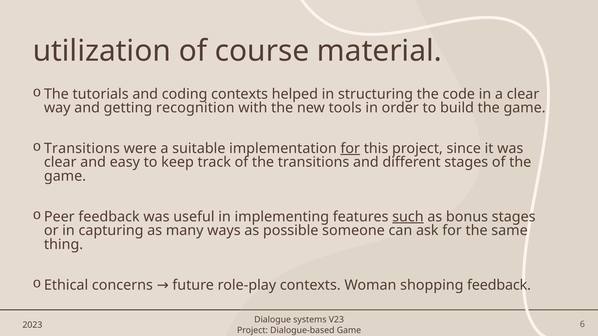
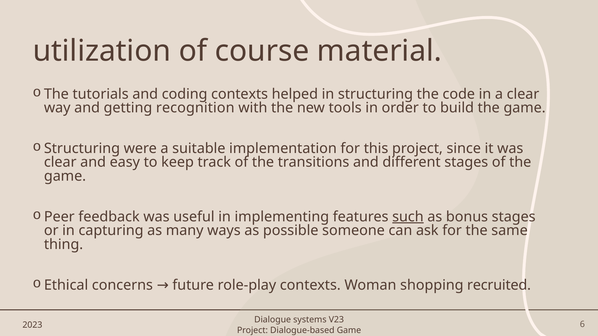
Transitions at (82, 149): Transitions -> Structuring
for at (350, 149) underline: present -> none
shopping feedback: feedback -> recruited
